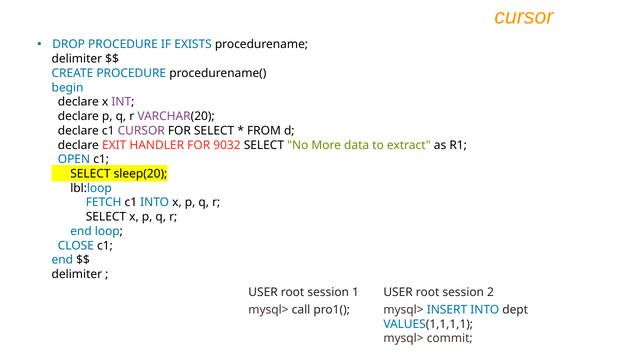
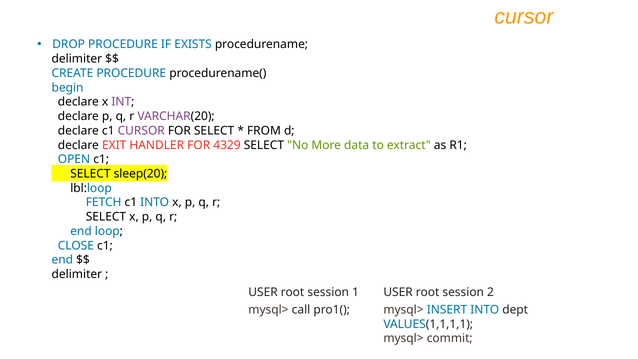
9032: 9032 -> 4329
